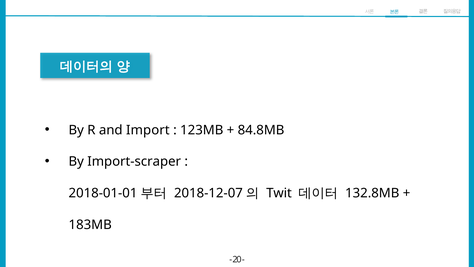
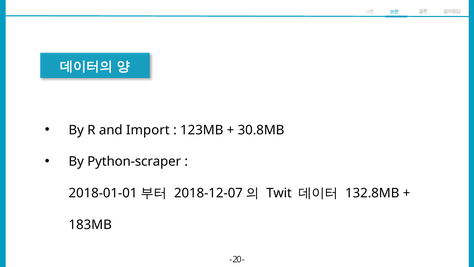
84.8MB: 84.8MB -> 30.8MB
Import-scraper: Import-scraper -> Python-scraper
